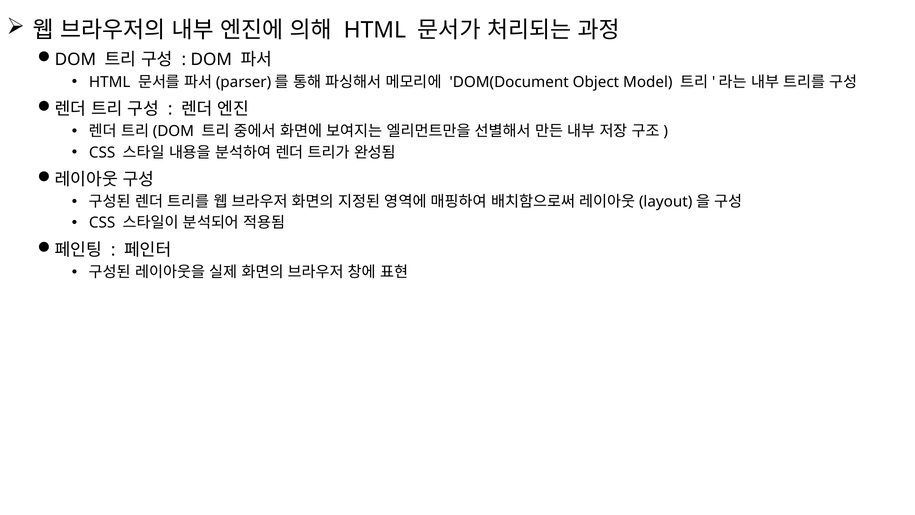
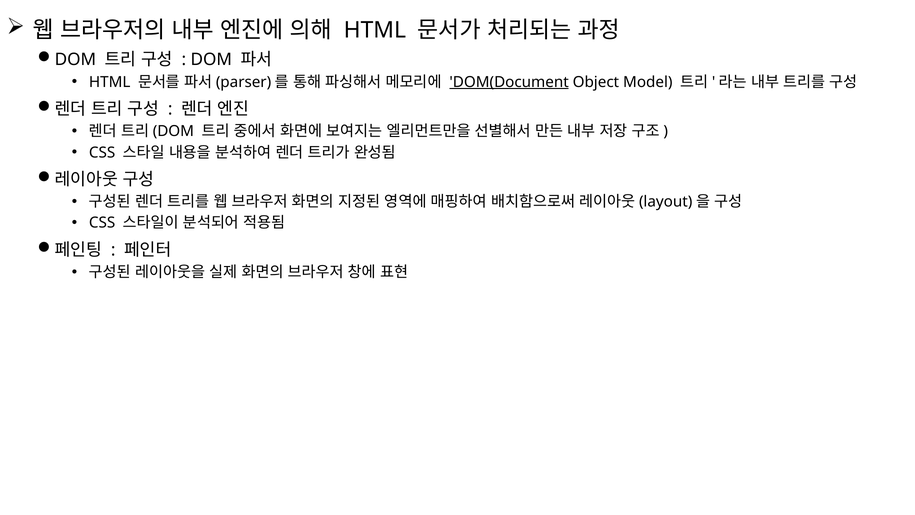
DOM(Document underline: none -> present
